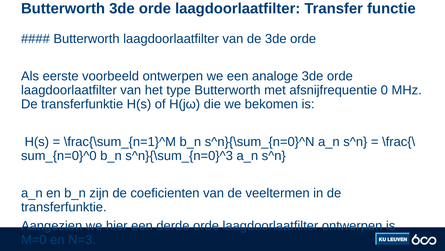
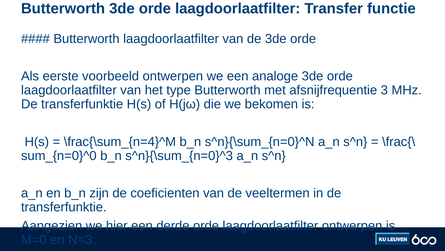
0: 0 -> 3
\frac{\sum_{n=1}^M: \frac{\sum_{n=1}^M -> \frac{\sum_{n=4}^M
